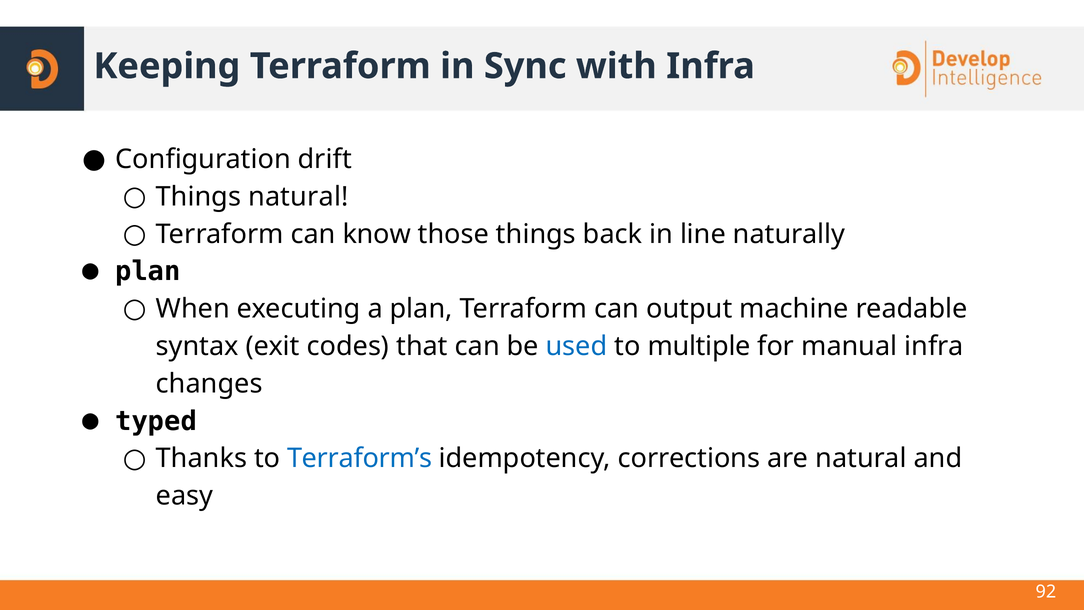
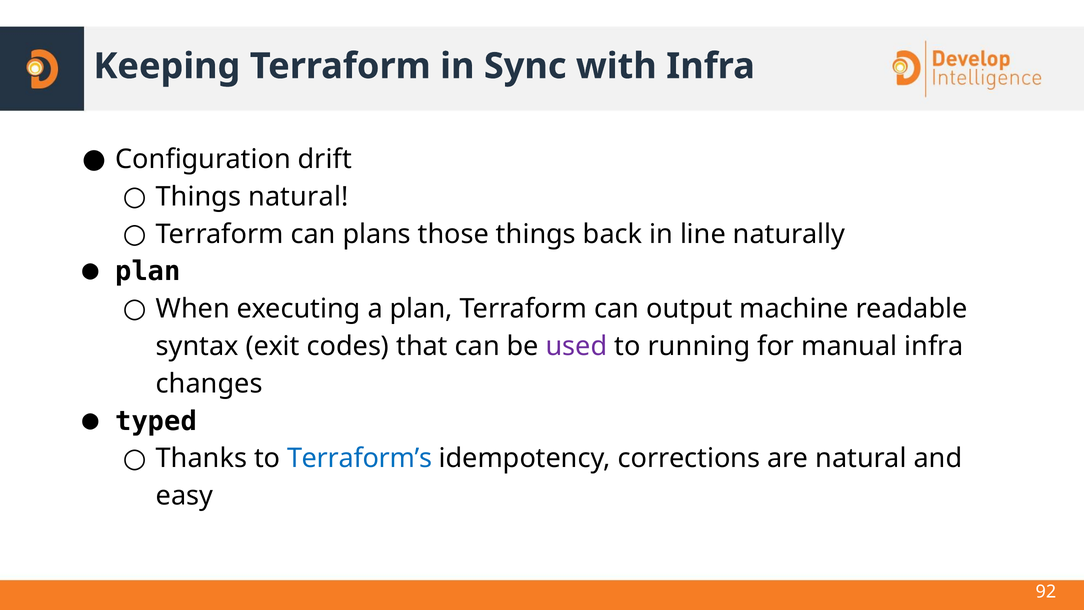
know: know -> plans
used colour: blue -> purple
multiple: multiple -> running
